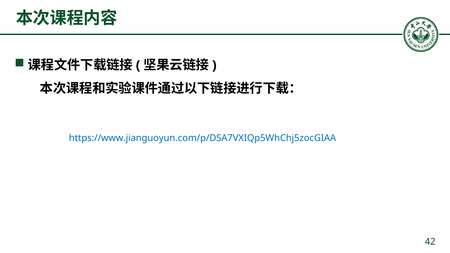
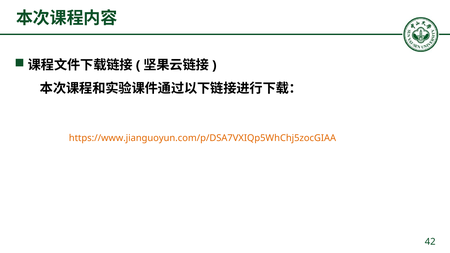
https://www.jianguoyun.com/p/DSA7VXIQp5WhChj5zocGIAA colour: blue -> orange
